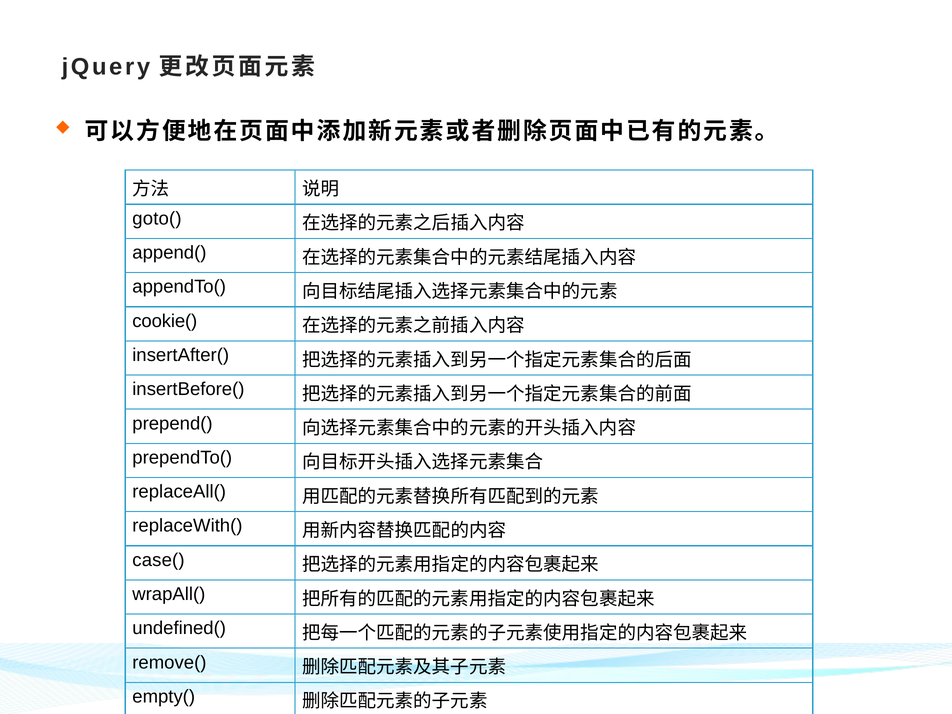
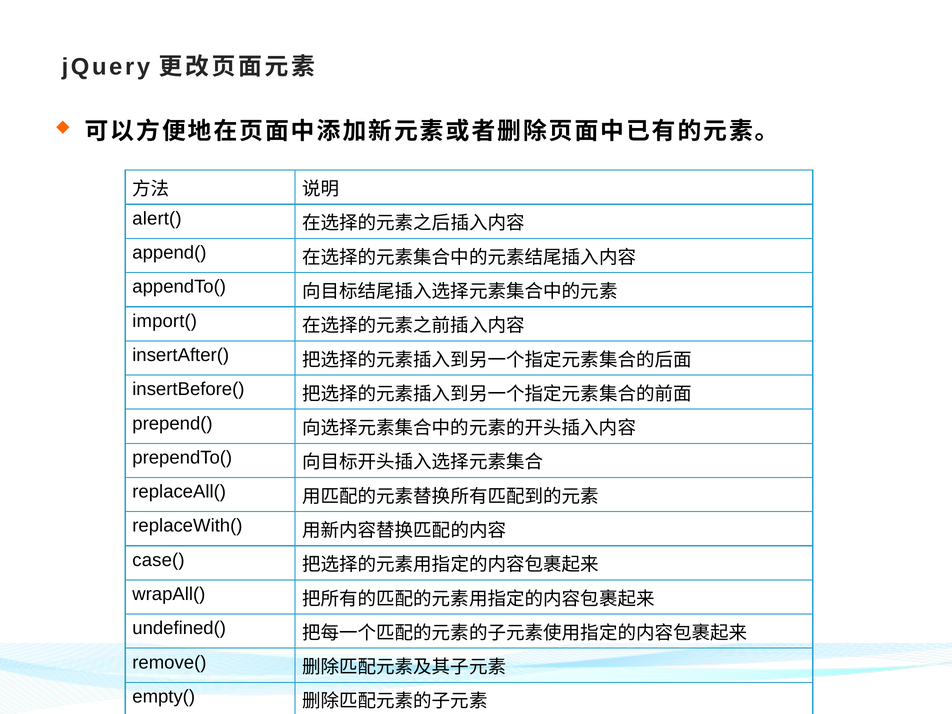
goto(: goto( -> alert(
cookie(: cookie( -> import(
